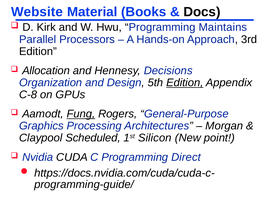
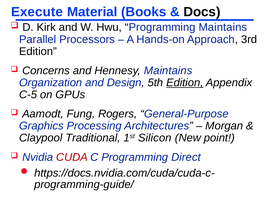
Website: Website -> Execute
Allocation: Allocation -> Concerns
Hennesy Decisions: Decisions -> Maintains
C-8: C-8 -> C-5
Fung underline: present -> none
Scheduled: Scheduled -> Traditional
CUDA colour: black -> red
